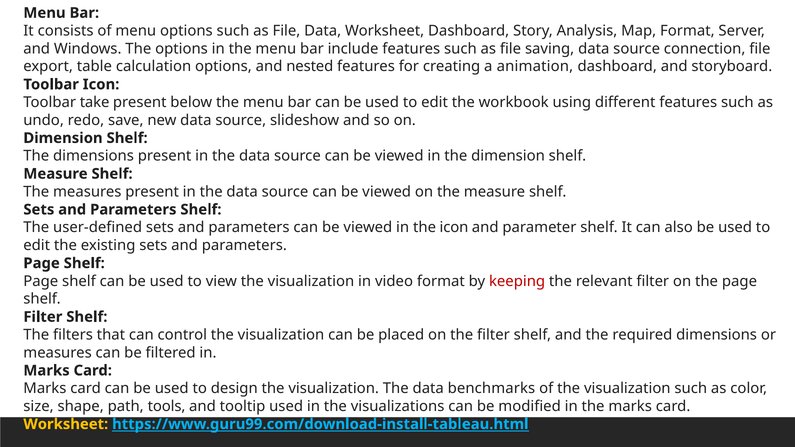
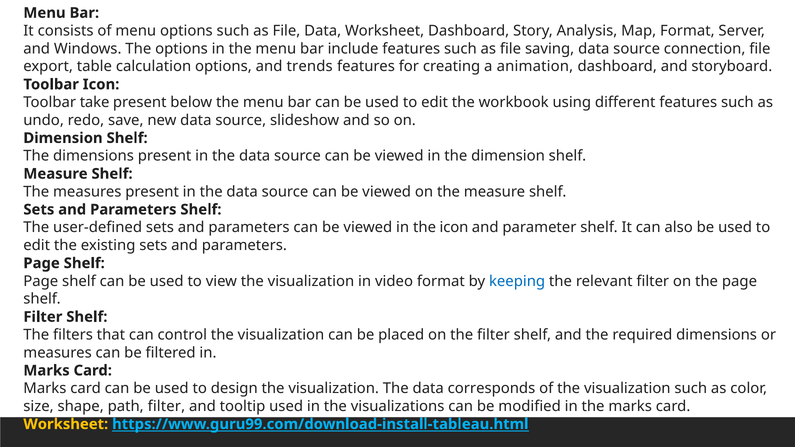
nested: nested -> trends
keeping colour: red -> blue
benchmarks: benchmarks -> corresponds
path tools: tools -> filter
